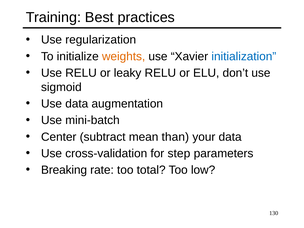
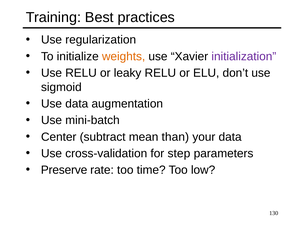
initialization colour: blue -> purple
Breaking: Breaking -> Preserve
total: total -> time
